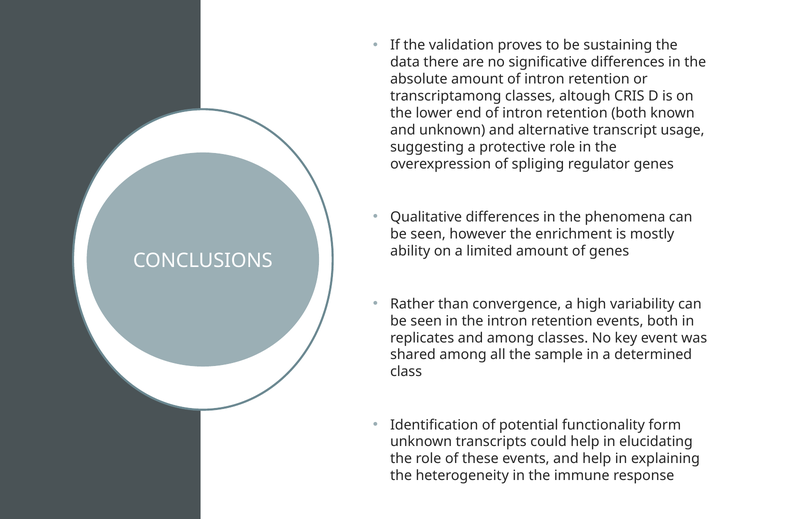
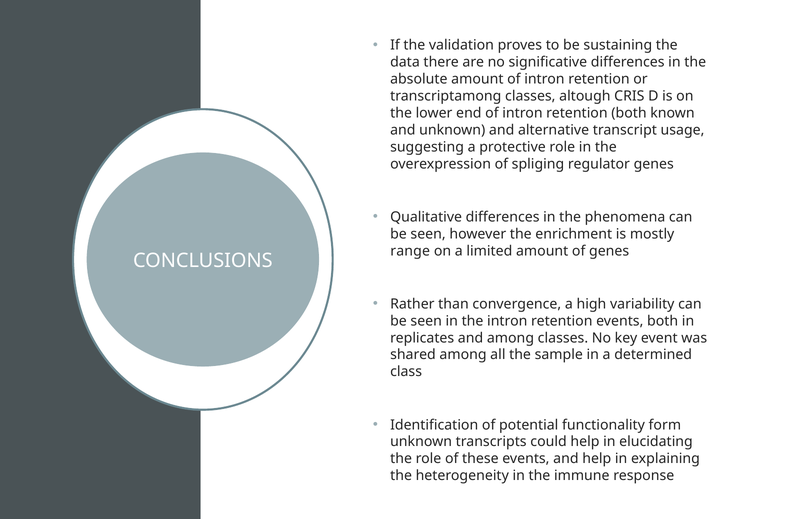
ability: ability -> range
